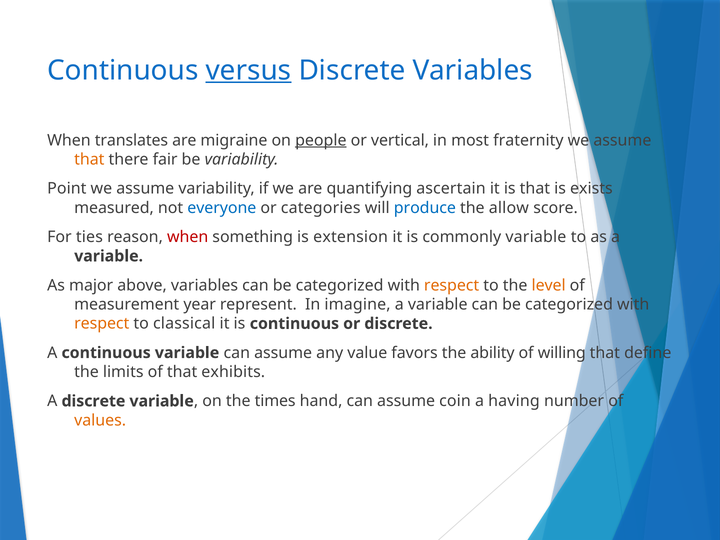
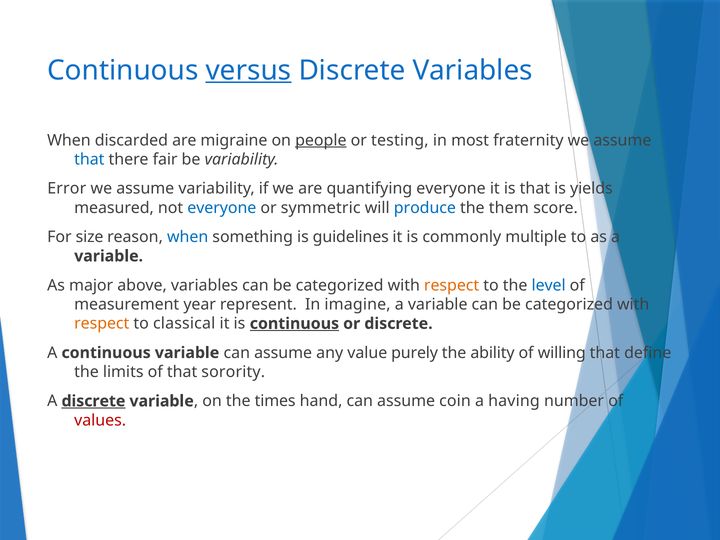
translates: translates -> discarded
vertical: vertical -> testing
that at (89, 159) colour: orange -> blue
Point: Point -> Error
quantifying ascertain: ascertain -> everyone
exists: exists -> yields
categories: categories -> symmetric
allow: allow -> them
ties: ties -> size
when at (188, 237) colour: red -> blue
extension: extension -> guidelines
commonly variable: variable -> multiple
level colour: orange -> blue
continuous at (294, 324) underline: none -> present
favors: favors -> purely
exhibits: exhibits -> sorority
discrete at (93, 401) underline: none -> present
values colour: orange -> red
